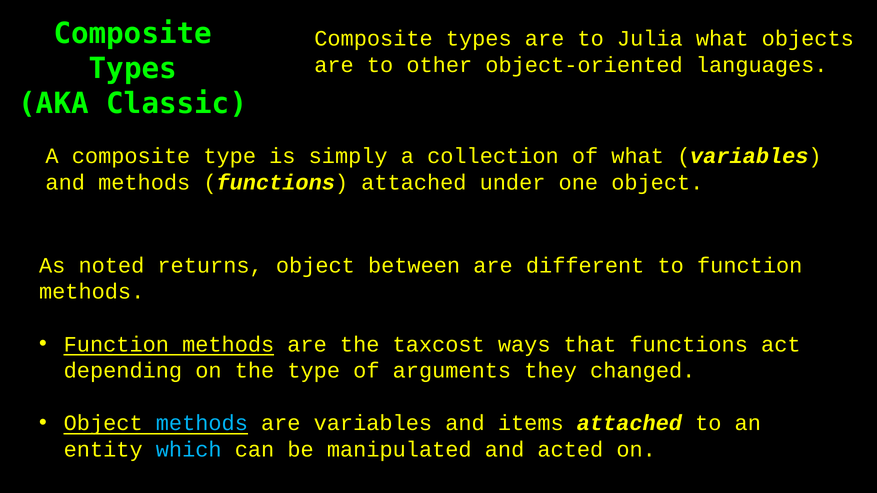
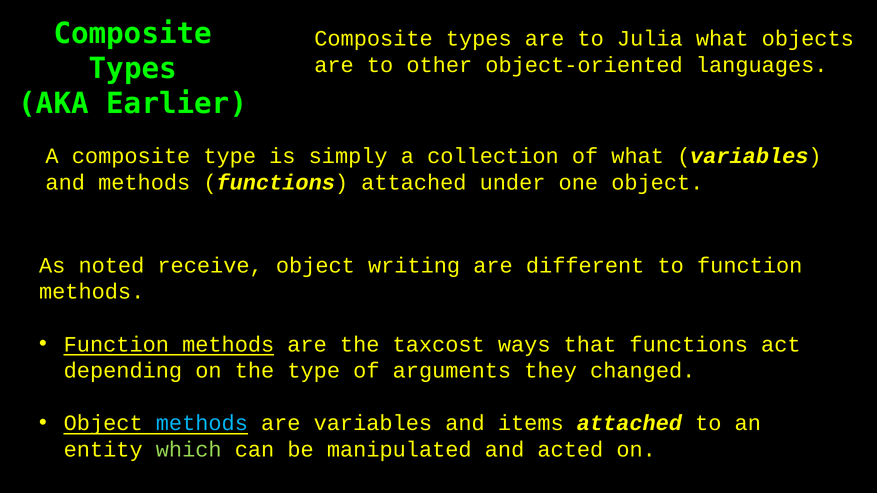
Classic: Classic -> Earlier
returns: returns -> receive
between: between -> writing
which colour: light blue -> light green
